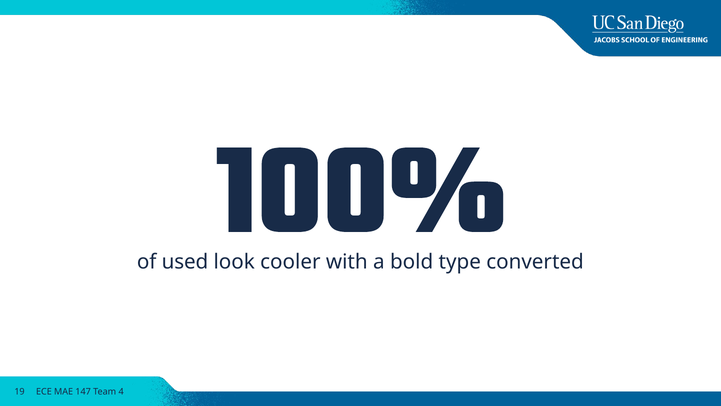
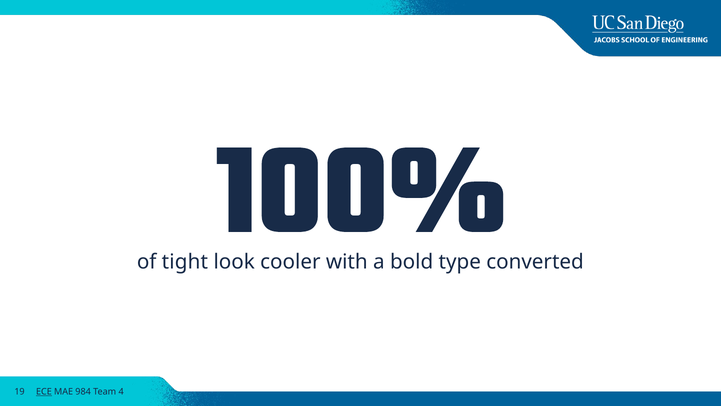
used: used -> tight
ECE underline: none -> present
147: 147 -> 984
